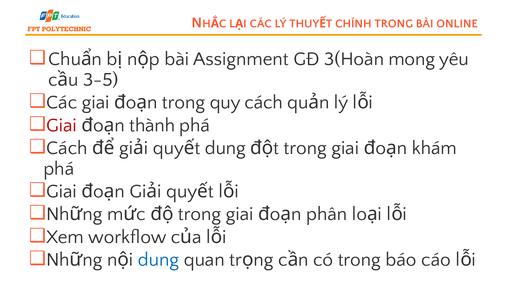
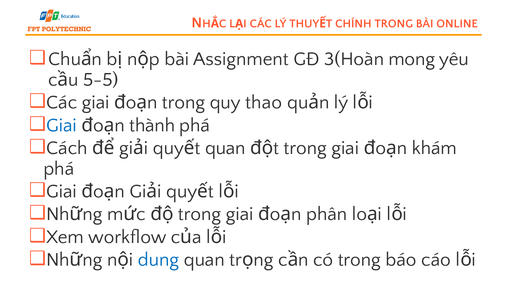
3-5: 3-5 -> 5-5
quy cách: cách -> thao
Giai at (61, 125) colour: red -> blue
dung at (225, 148): dung -> quan
